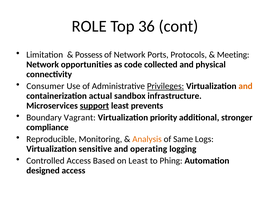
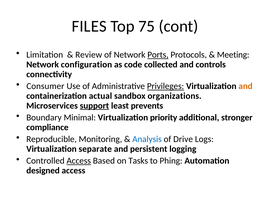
ROLE: ROLE -> FILES
36: 36 -> 75
Possess: Possess -> Review
Ports underline: none -> present
opportunities: opportunities -> configuration
physical: physical -> controls
infrastructure: infrastructure -> organizations
Vagrant: Vagrant -> Minimal
Analysis colour: orange -> blue
Same: Same -> Drive
sensitive: sensitive -> separate
operating: operating -> persistent
Access at (79, 160) underline: none -> present
on Least: Least -> Tasks
